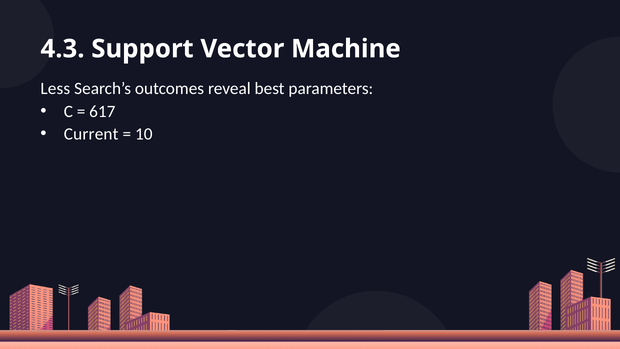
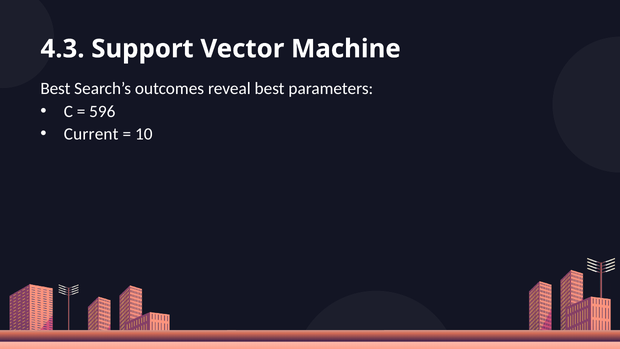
Less at (55, 89): Less -> Best
617: 617 -> 596
